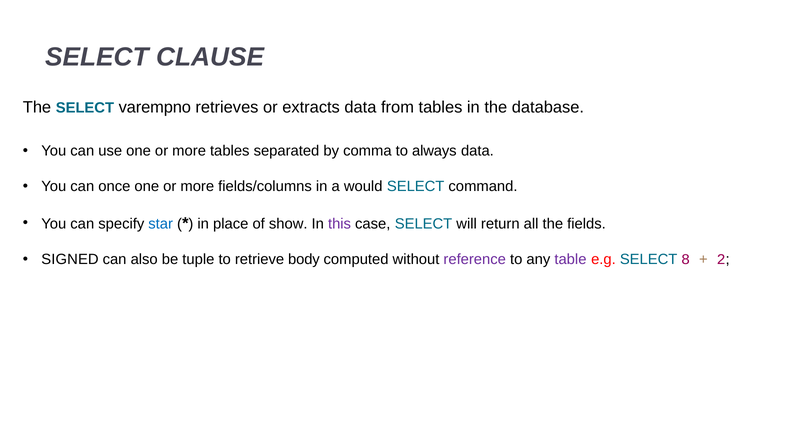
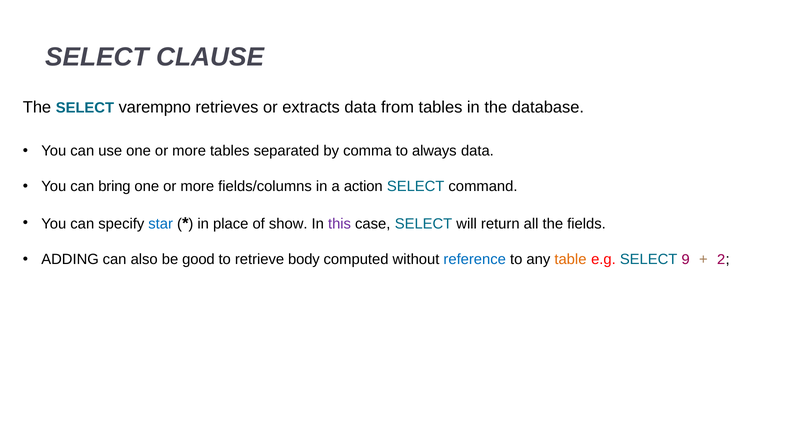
once: once -> bring
would: would -> action
SIGNED: SIGNED -> ADDING
tuple: tuple -> good
reference colour: purple -> blue
table colour: purple -> orange
8: 8 -> 9
